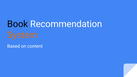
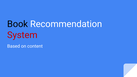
System colour: orange -> red
